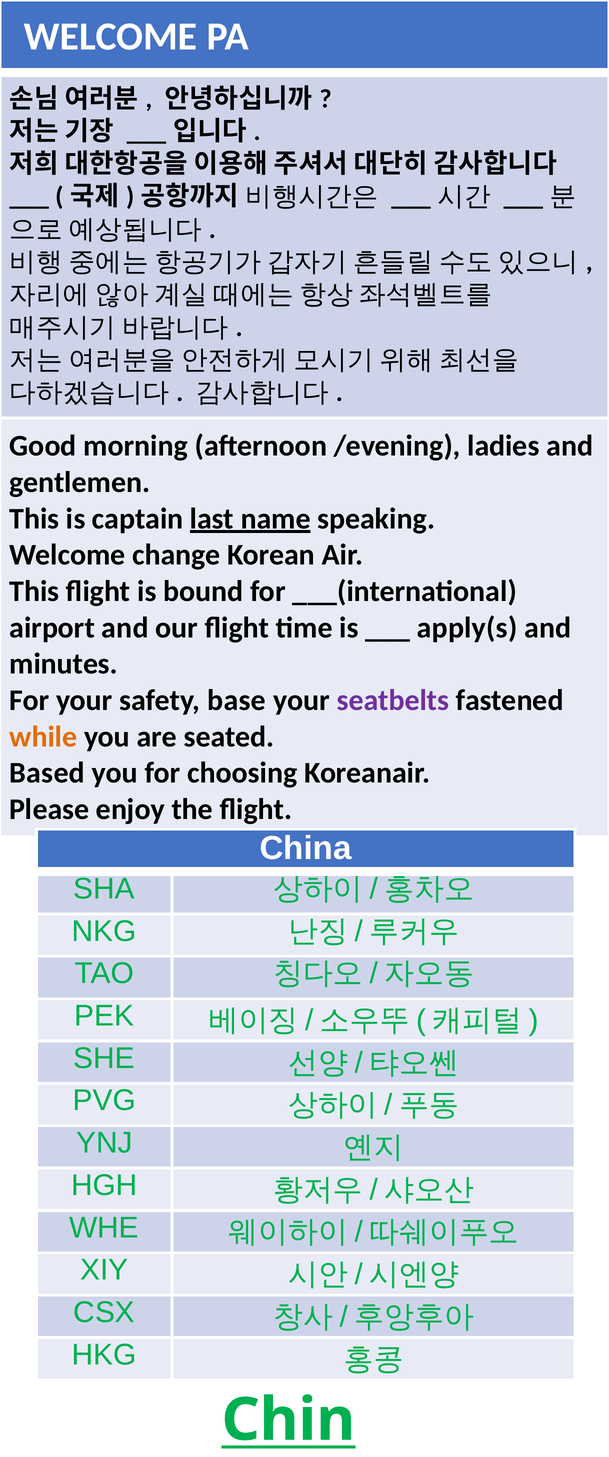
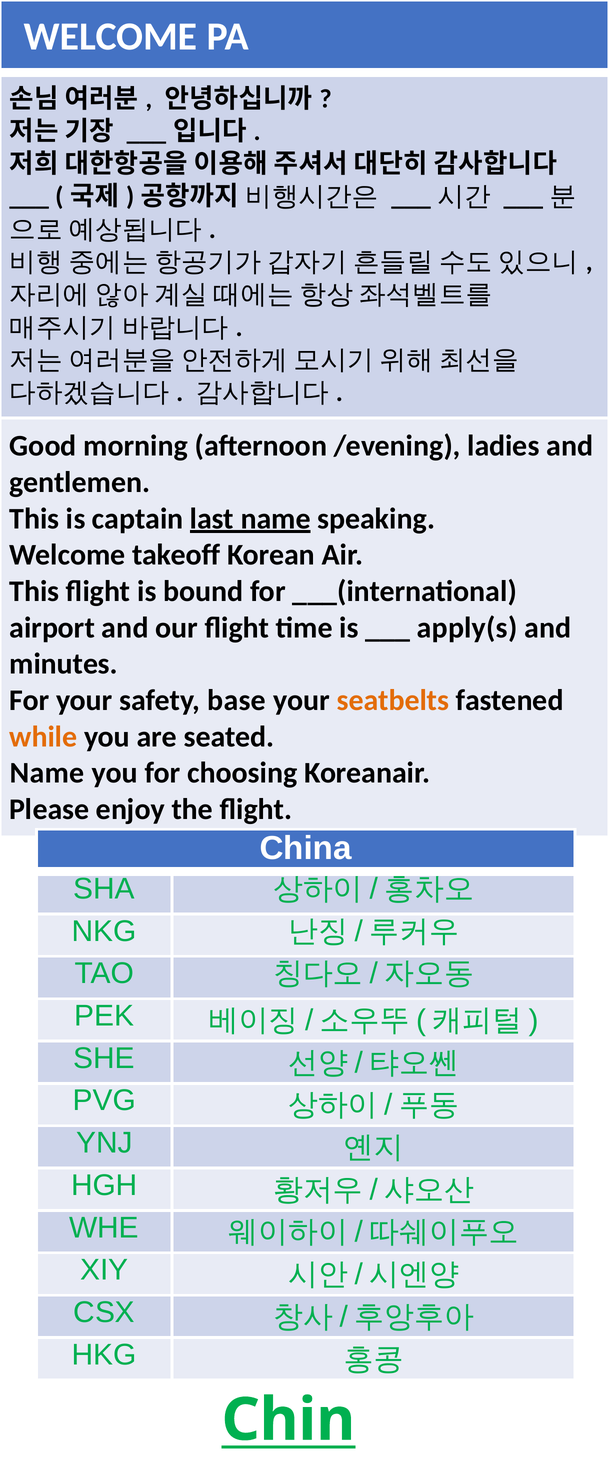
change: change -> takeoff
seatbelts colour: purple -> orange
Based at (47, 773): Based -> Name
